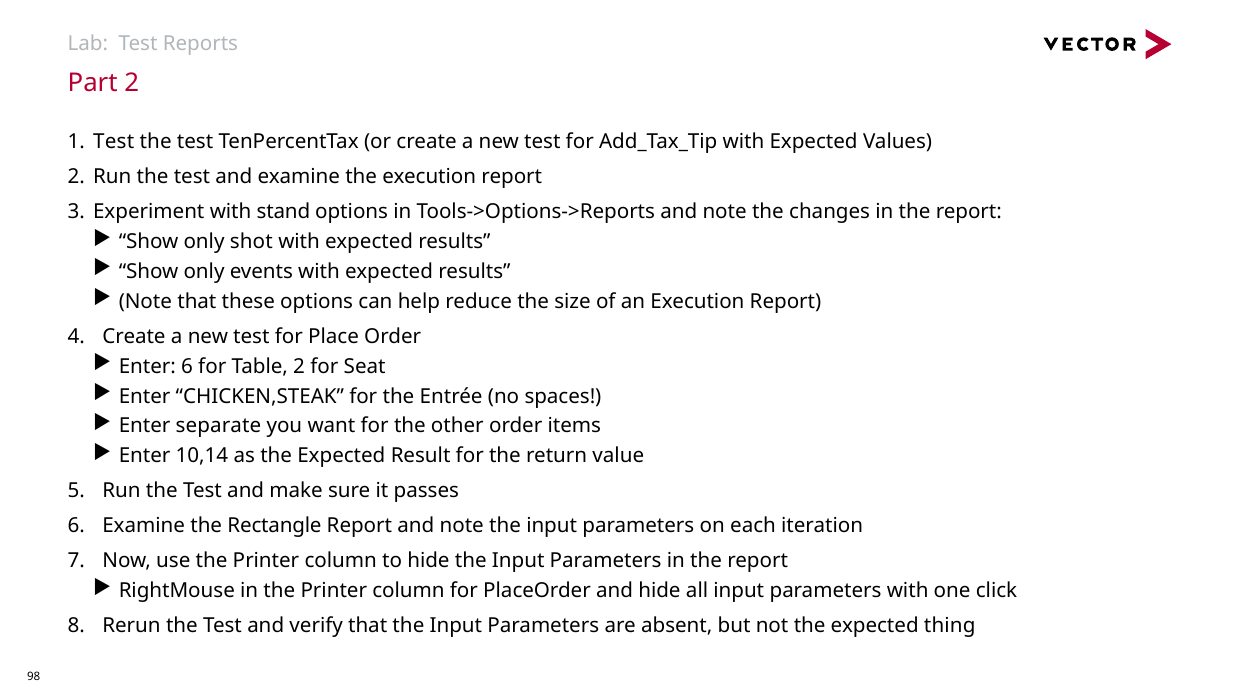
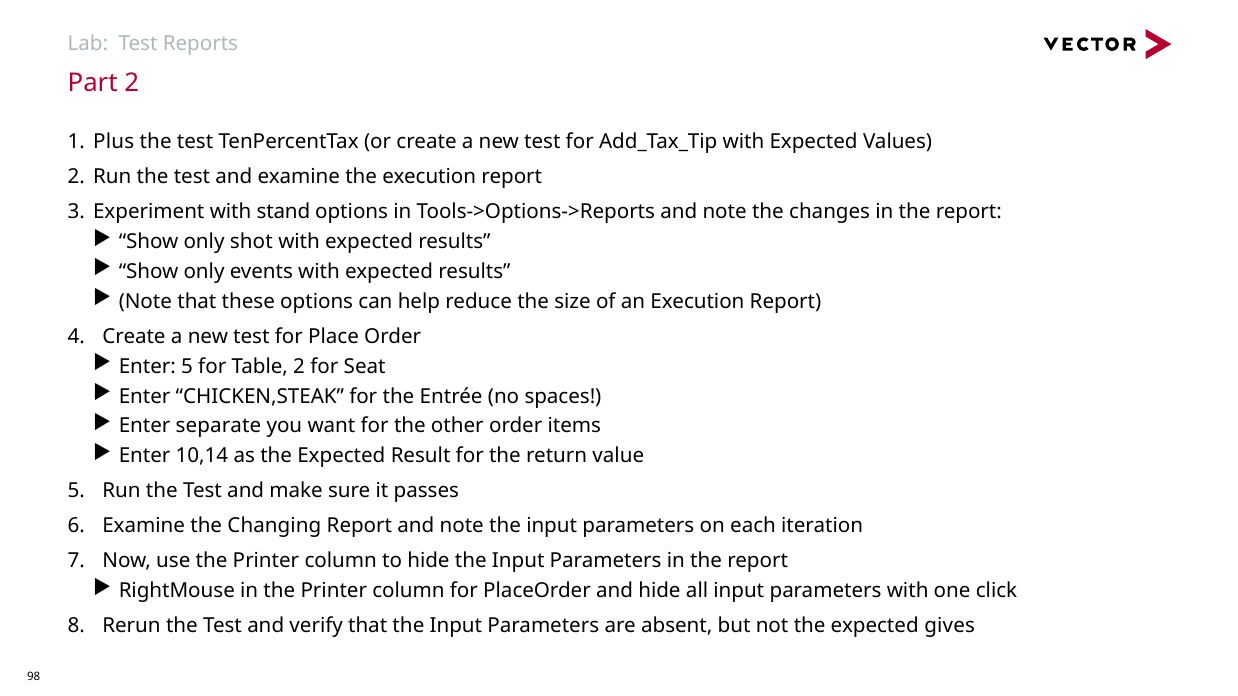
1 Test: Test -> Plus
Enter 6: 6 -> 5
Rectangle: Rectangle -> Changing
thing: thing -> gives
